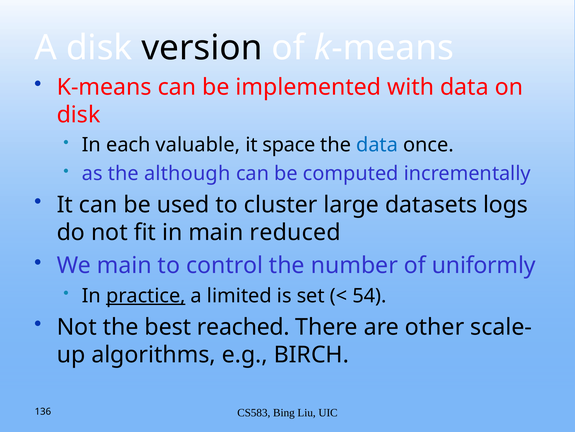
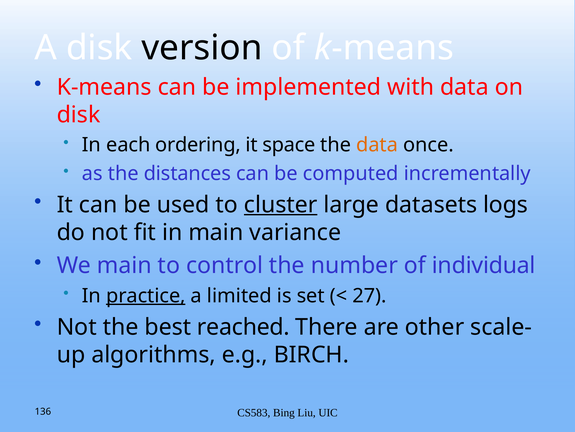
valuable: valuable -> ordering
data at (377, 145) colour: blue -> orange
although: although -> distances
cluster underline: none -> present
reduced: reduced -> variance
uniformly: uniformly -> individual
54: 54 -> 27
